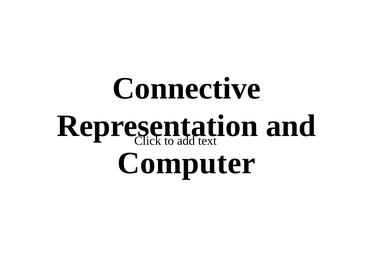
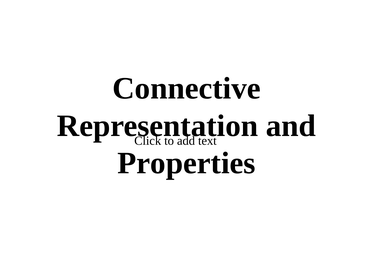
Computer: Computer -> Properties
